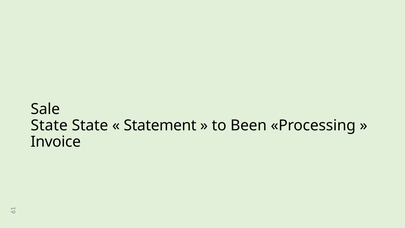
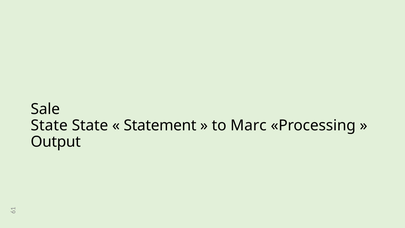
Been: Been -> Marc
Invoice: Invoice -> Output
